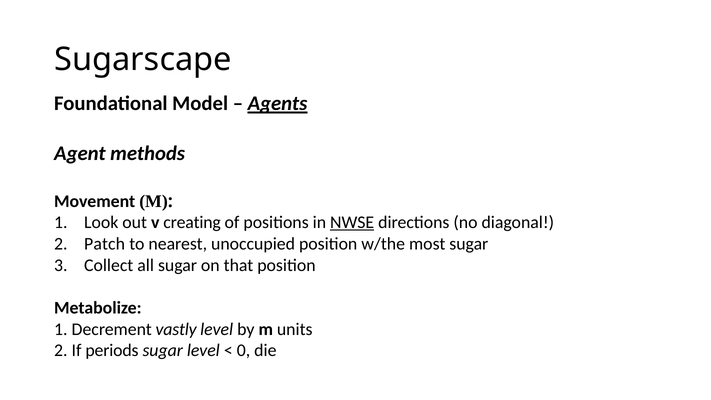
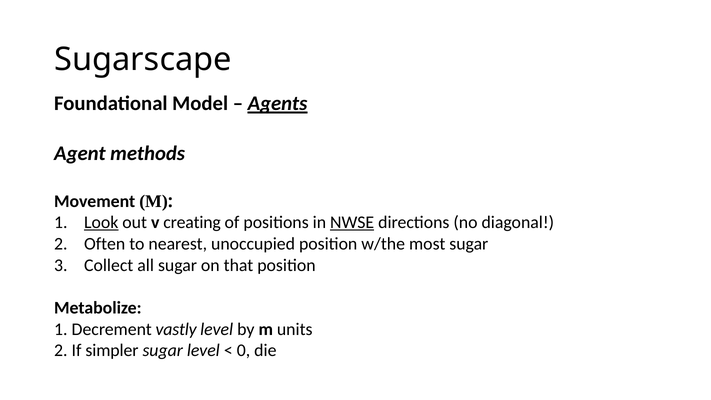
Look underline: none -> present
Patch: Patch -> Often
periods: periods -> simpler
